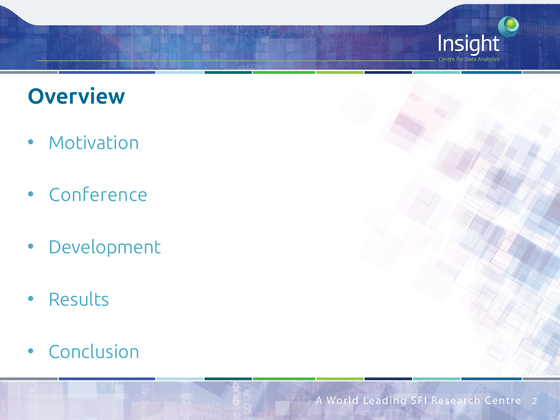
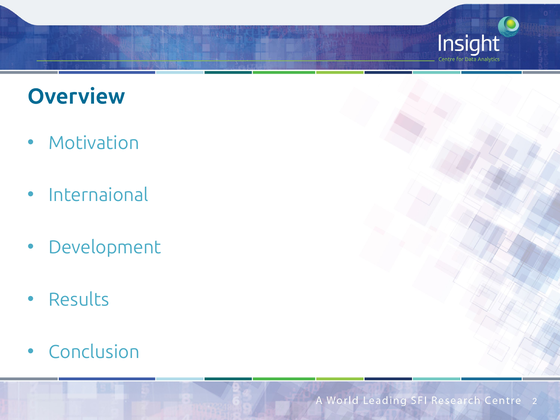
Conference: Conference -> Internaional
